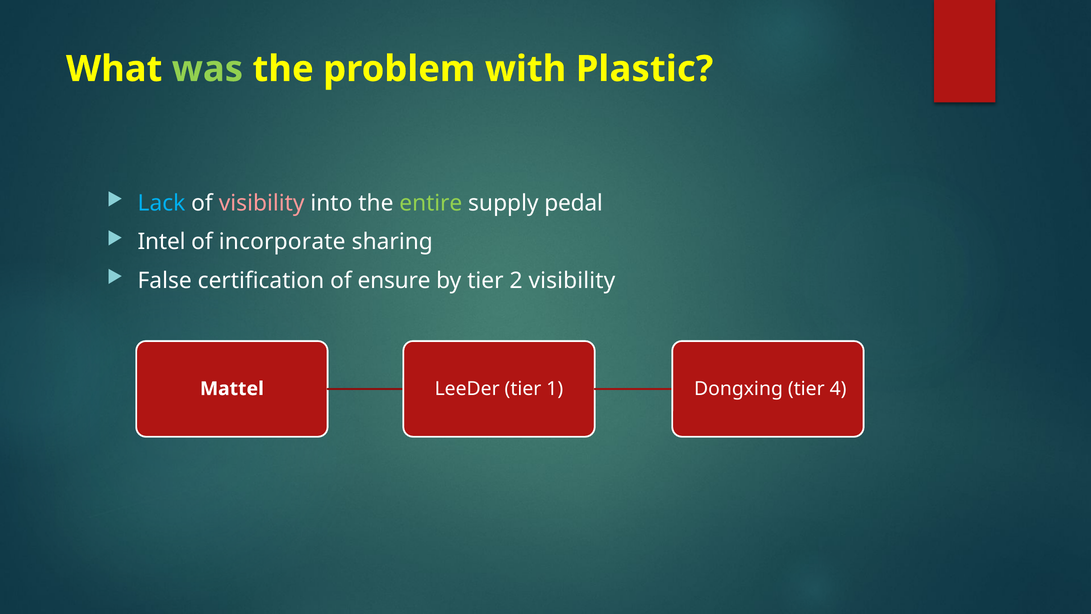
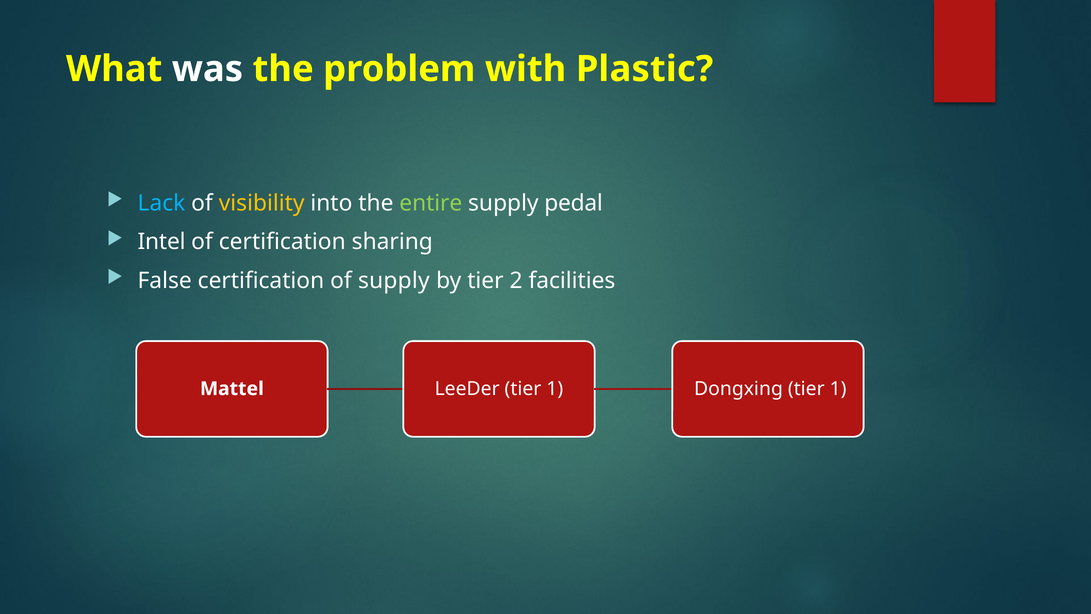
was colour: light green -> white
visibility at (262, 203) colour: pink -> yellow
of incorporate: incorporate -> certification
of ensure: ensure -> supply
2 visibility: visibility -> facilities
4 at (838, 389): 4 -> 1
